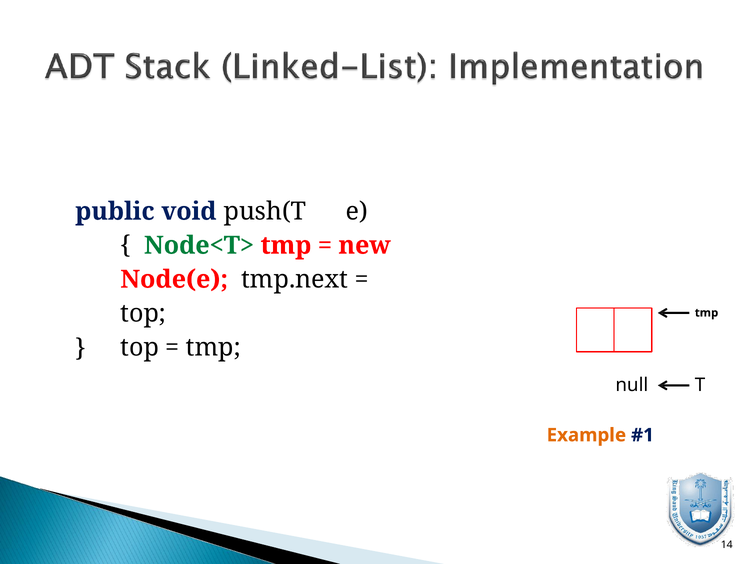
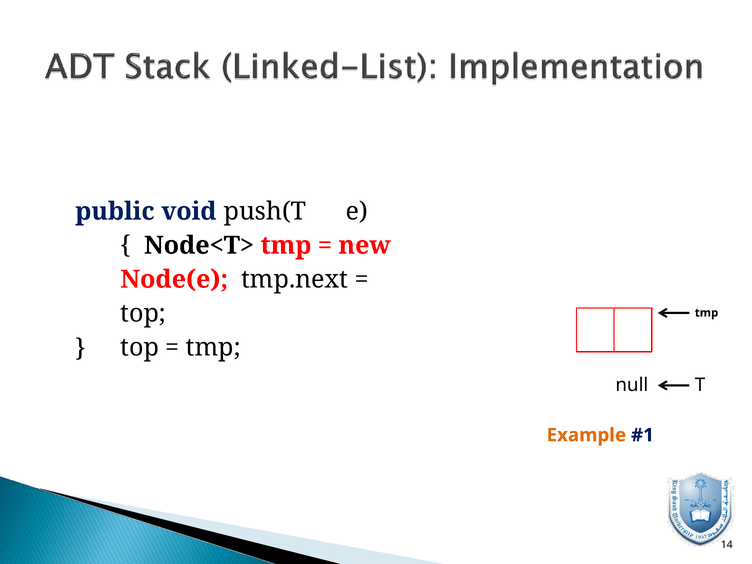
Node<T> colour: green -> black
